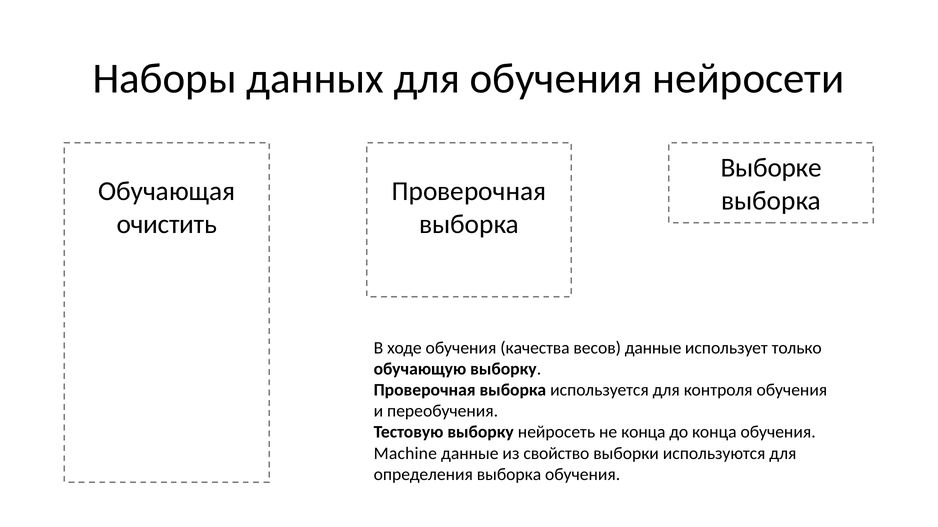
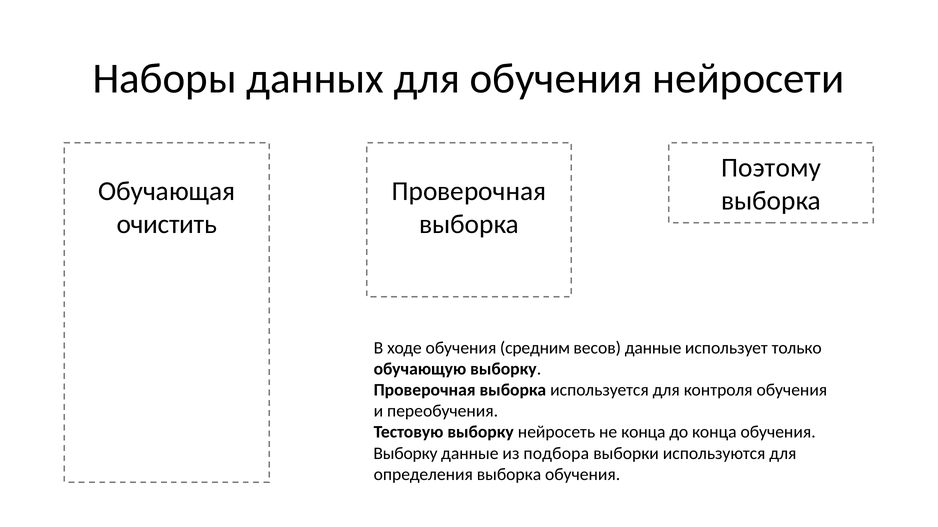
Выборке: Выборке -> Поэтому
качества: качества -> средним
Machine at (405, 454): Machine -> Выборку
свойство: свойство -> подбора
